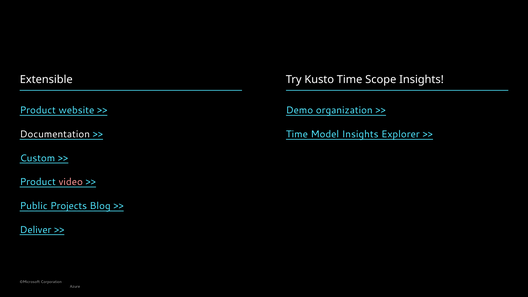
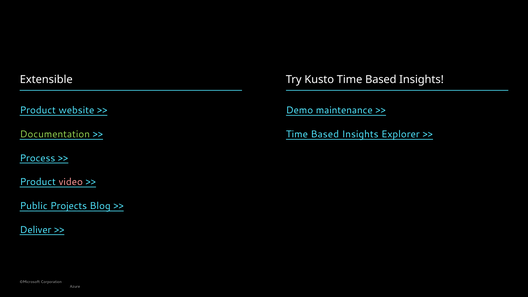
Scope at (381, 80): Scope -> Based
organization: organization -> maintenance
Documentation colour: white -> light green
Model at (325, 134): Model -> Based
Custom: Custom -> Process
